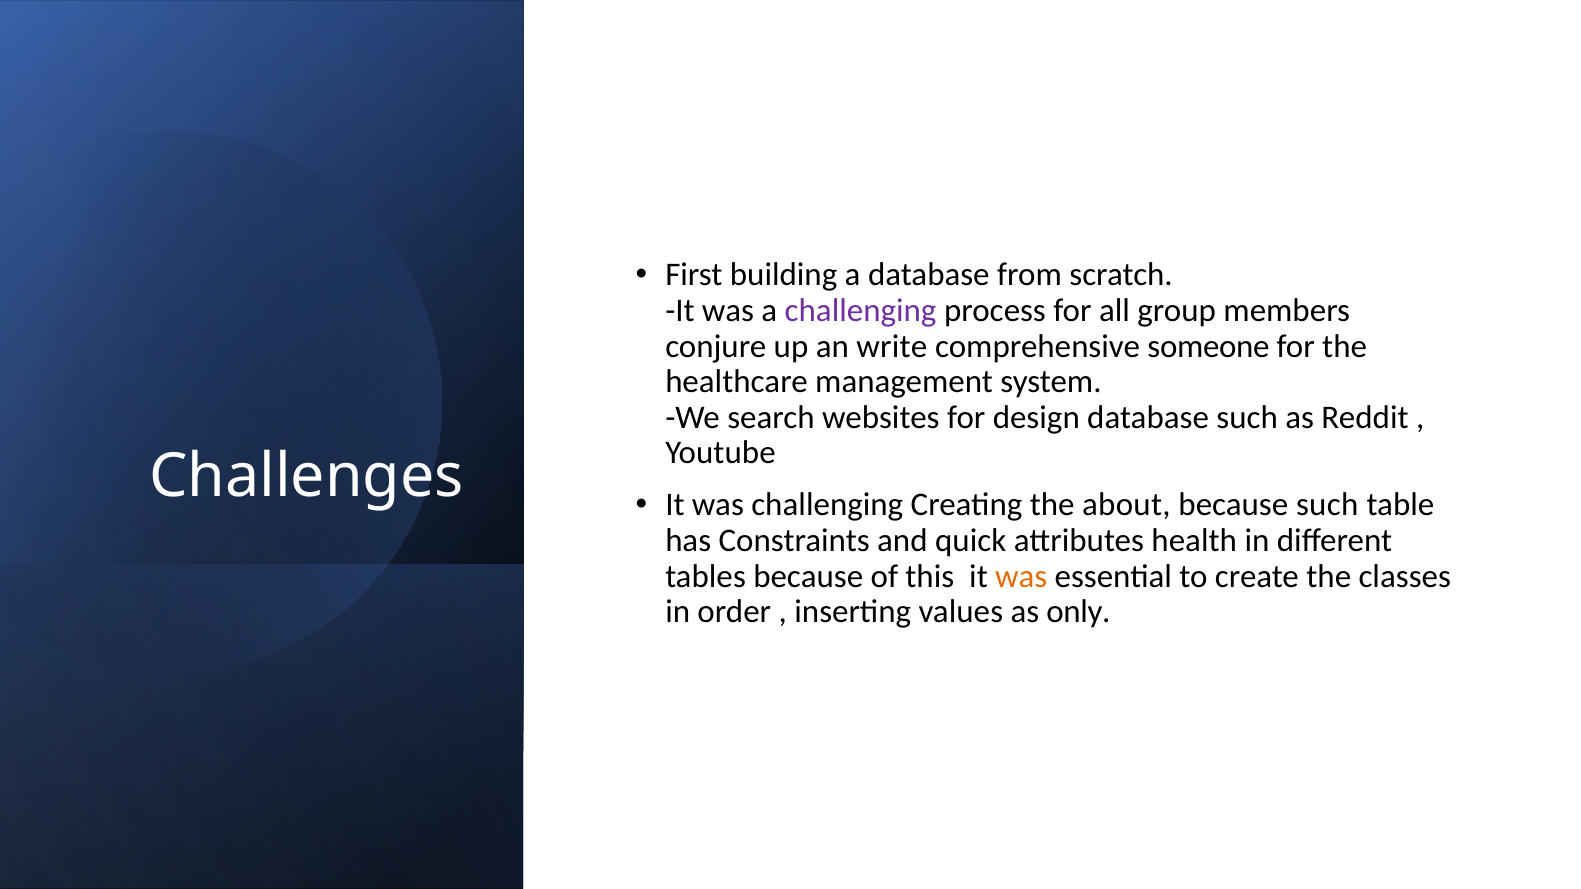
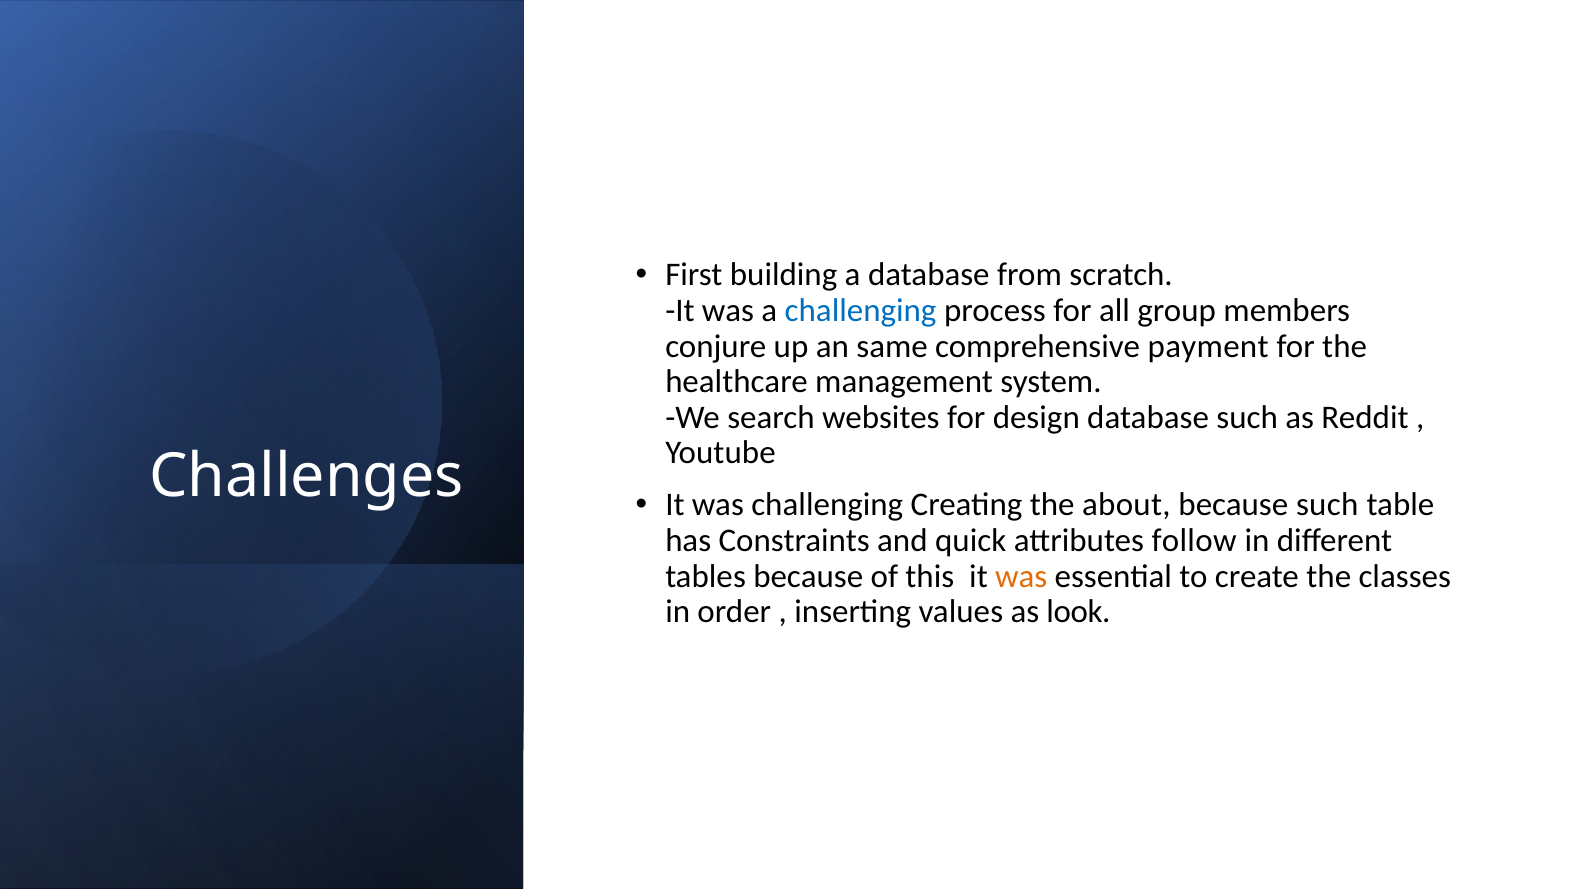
challenging at (861, 311) colour: purple -> blue
write: write -> same
someone: someone -> payment
health: health -> follow
only: only -> look
